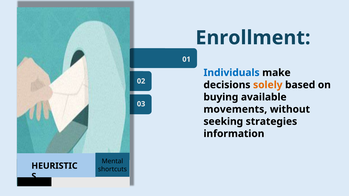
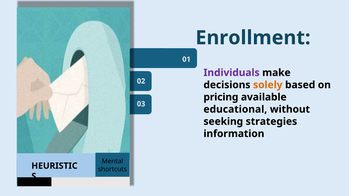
Individuals colour: blue -> purple
buying: buying -> pricing
movements: movements -> educational
